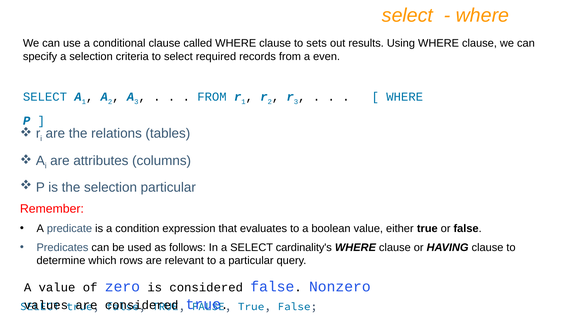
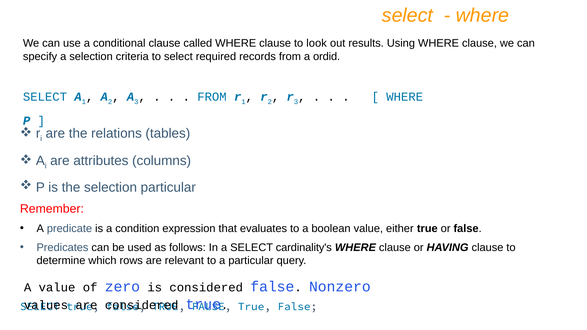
sets: sets -> look
even: even -> ordid
